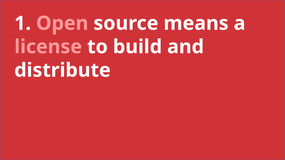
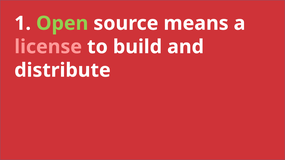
Open colour: pink -> light green
